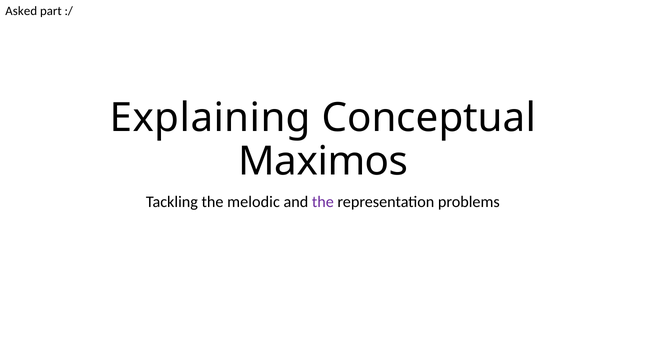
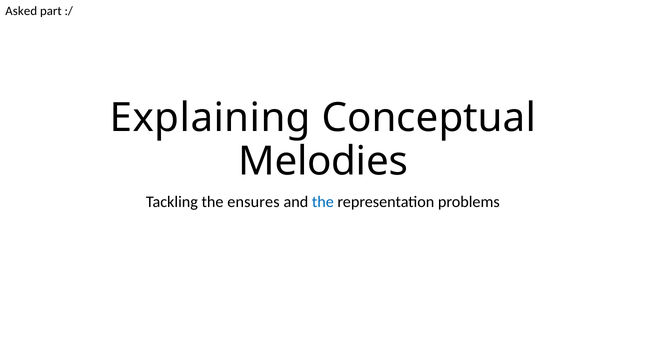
Maximos: Maximos -> Melodies
melodic: melodic -> ensures
the at (323, 202) colour: purple -> blue
